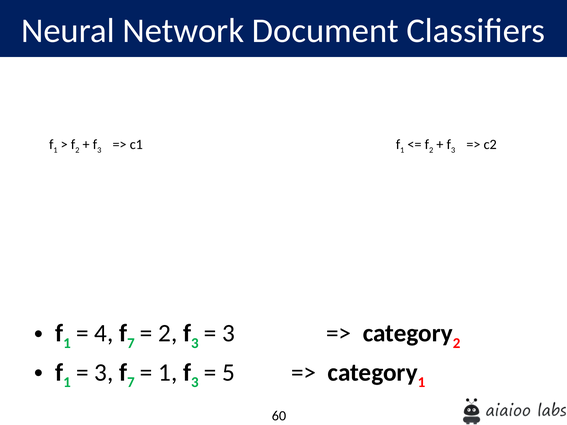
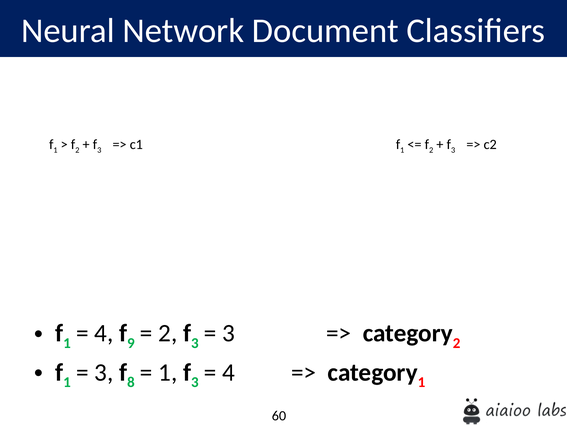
7 at (131, 343): 7 -> 9
7 at (131, 382): 7 -> 8
5 at (228, 373): 5 -> 4
